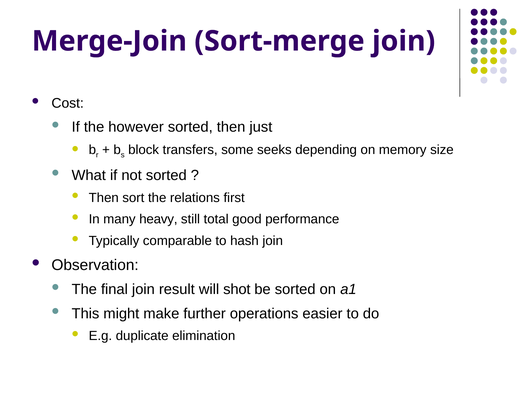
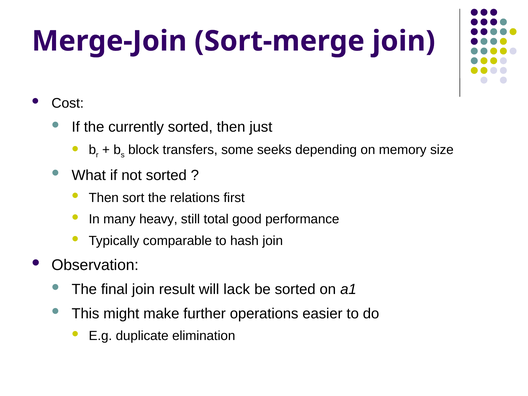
however: however -> currently
shot: shot -> lack
